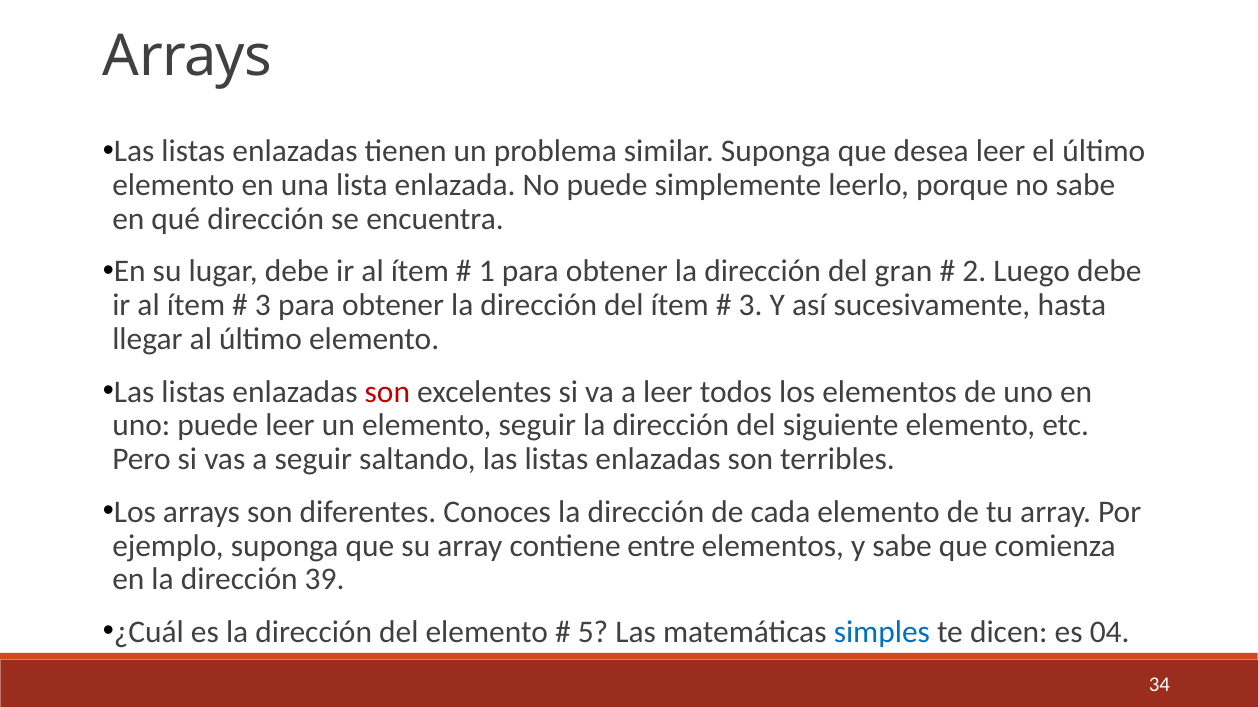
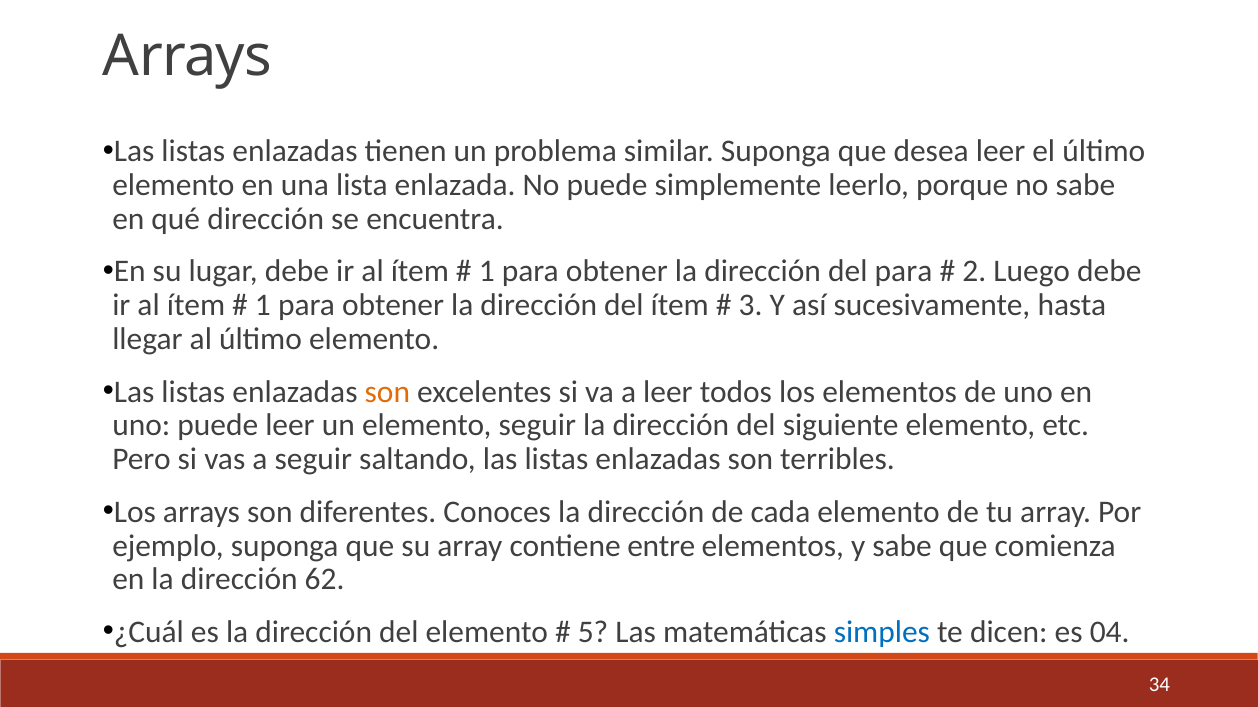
del gran: gran -> para
3 at (263, 306): 3 -> 1
son at (387, 392) colour: red -> orange
39: 39 -> 62
